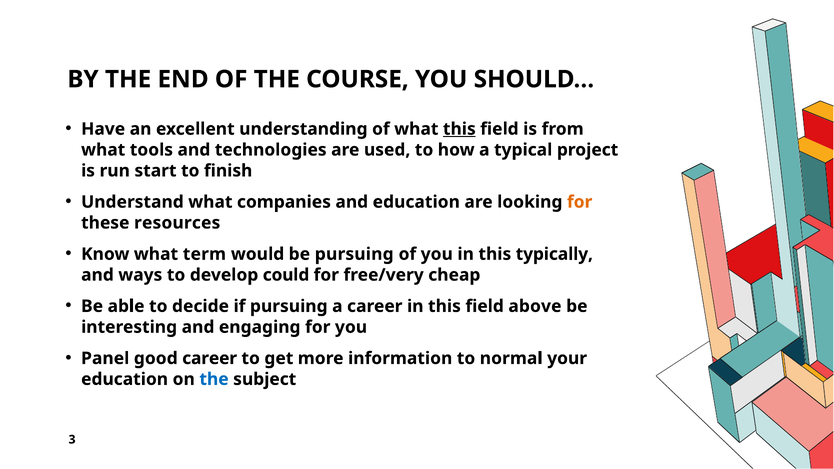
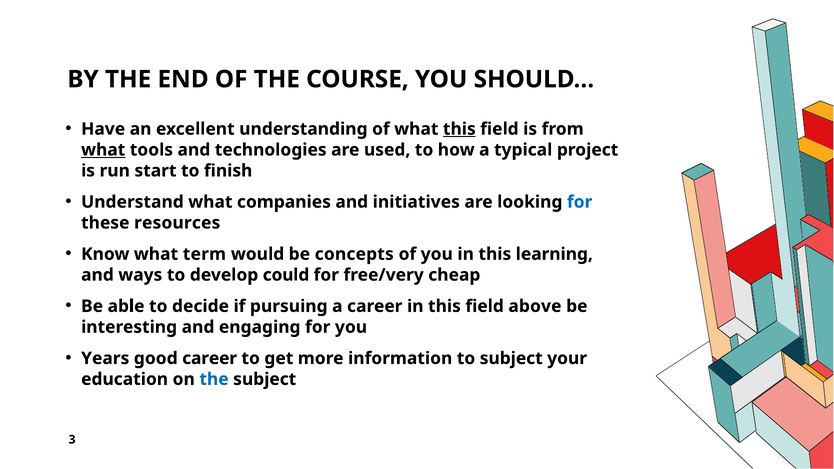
what at (103, 150) underline: none -> present
and education: education -> initiatives
for at (580, 202) colour: orange -> blue
be pursuing: pursuing -> concepts
typically: typically -> learning
Panel: Panel -> Years
to normal: normal -> subject
